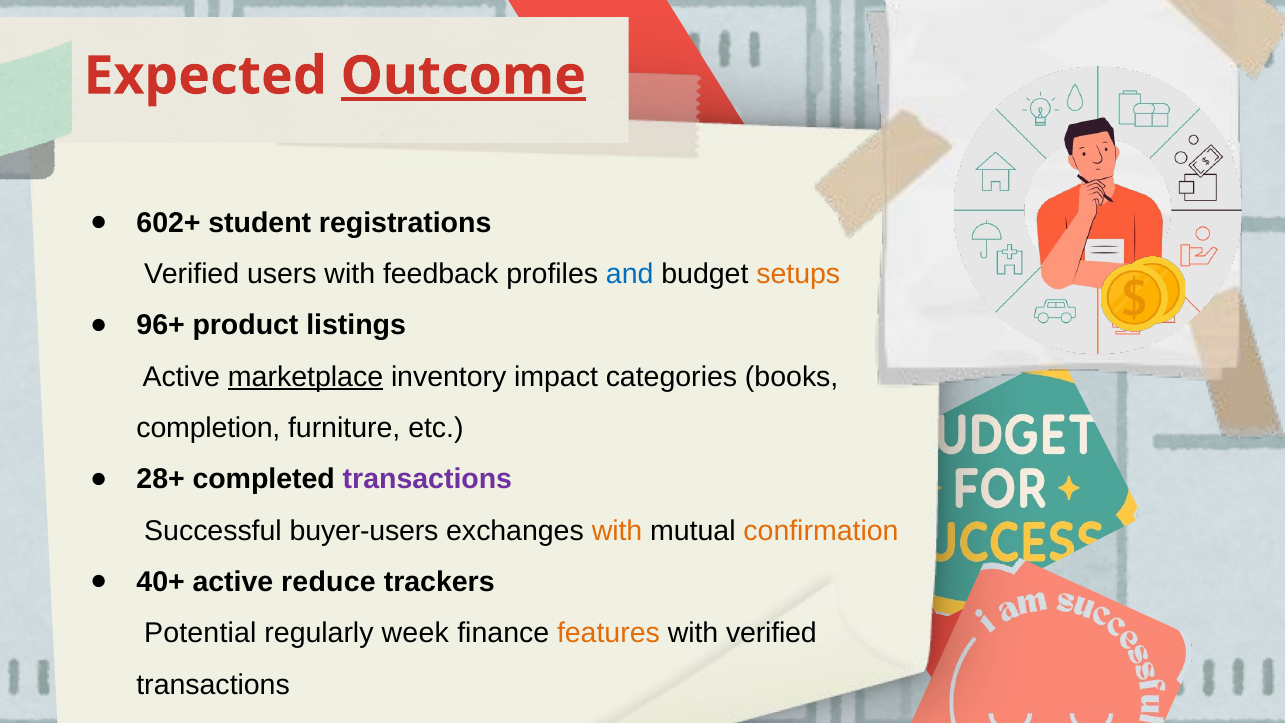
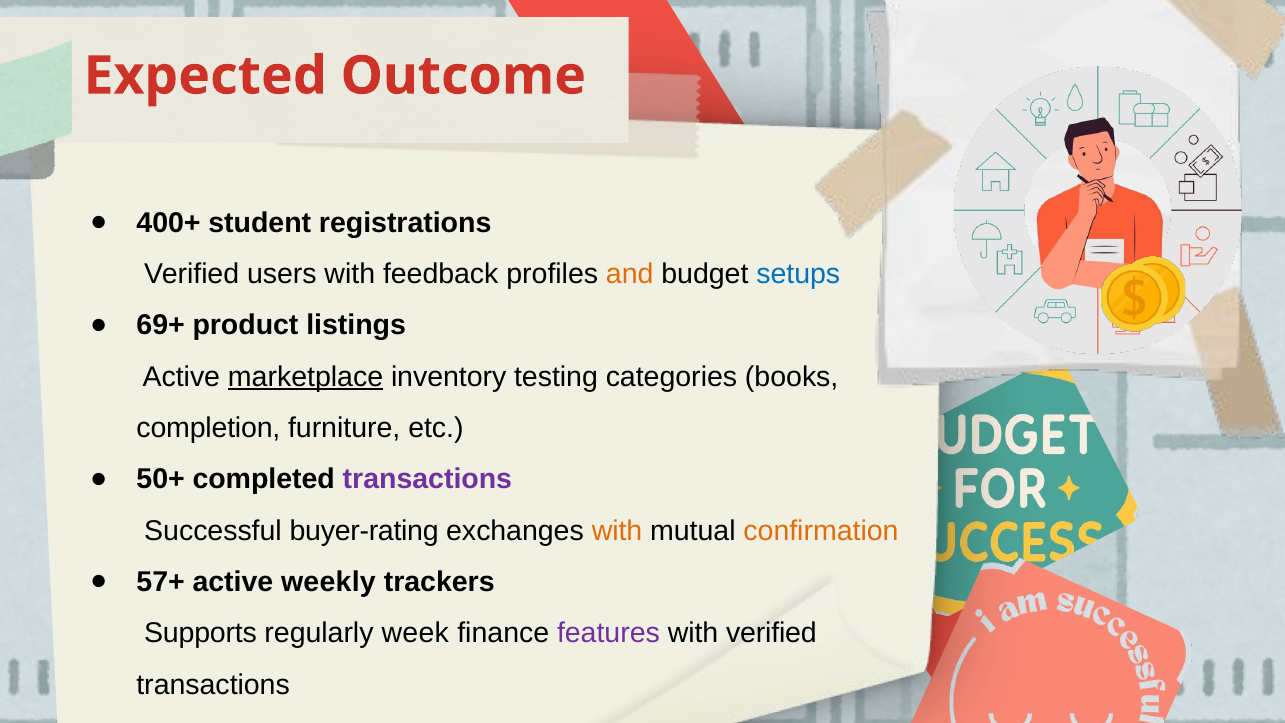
Outcome underline: present -> none
602+: 602+ -> 400+
and colour: blue -> orange
setups colour: orange -> blue
96+: 96+ -> 69+
impact: impact -> testing
28+: 28+ -> 50+
buyer-users: buyer-users -> buyer-rating
40+: 40+ -> 57+
reduce: reduce -> weekly
Potential: Potential -> Supports
features colour: orange -> purple
